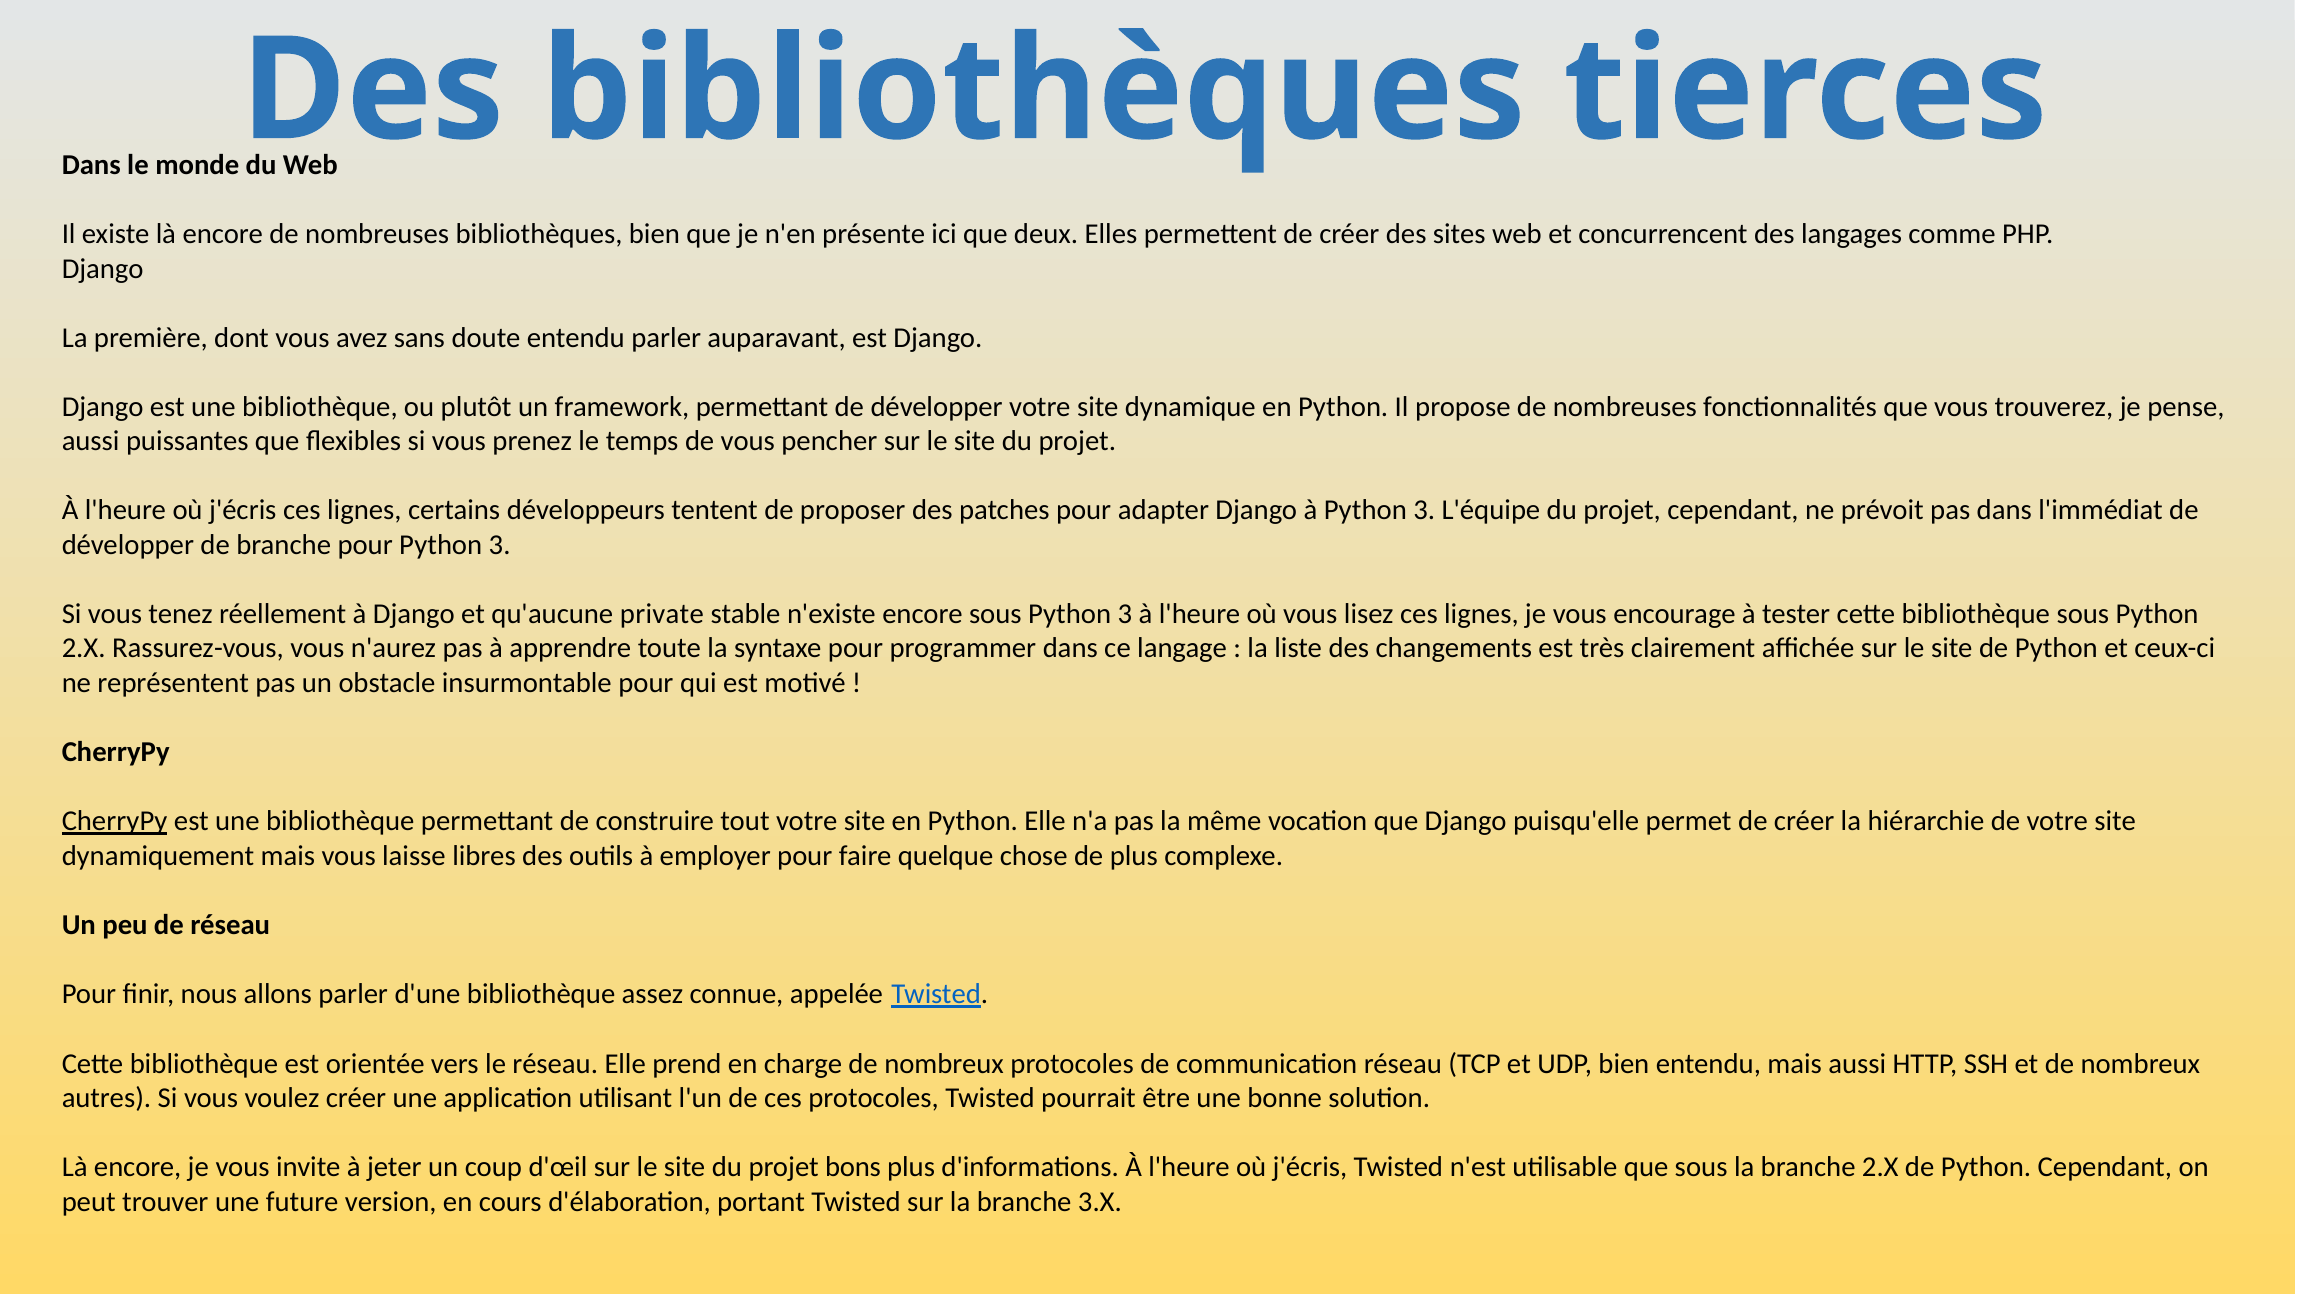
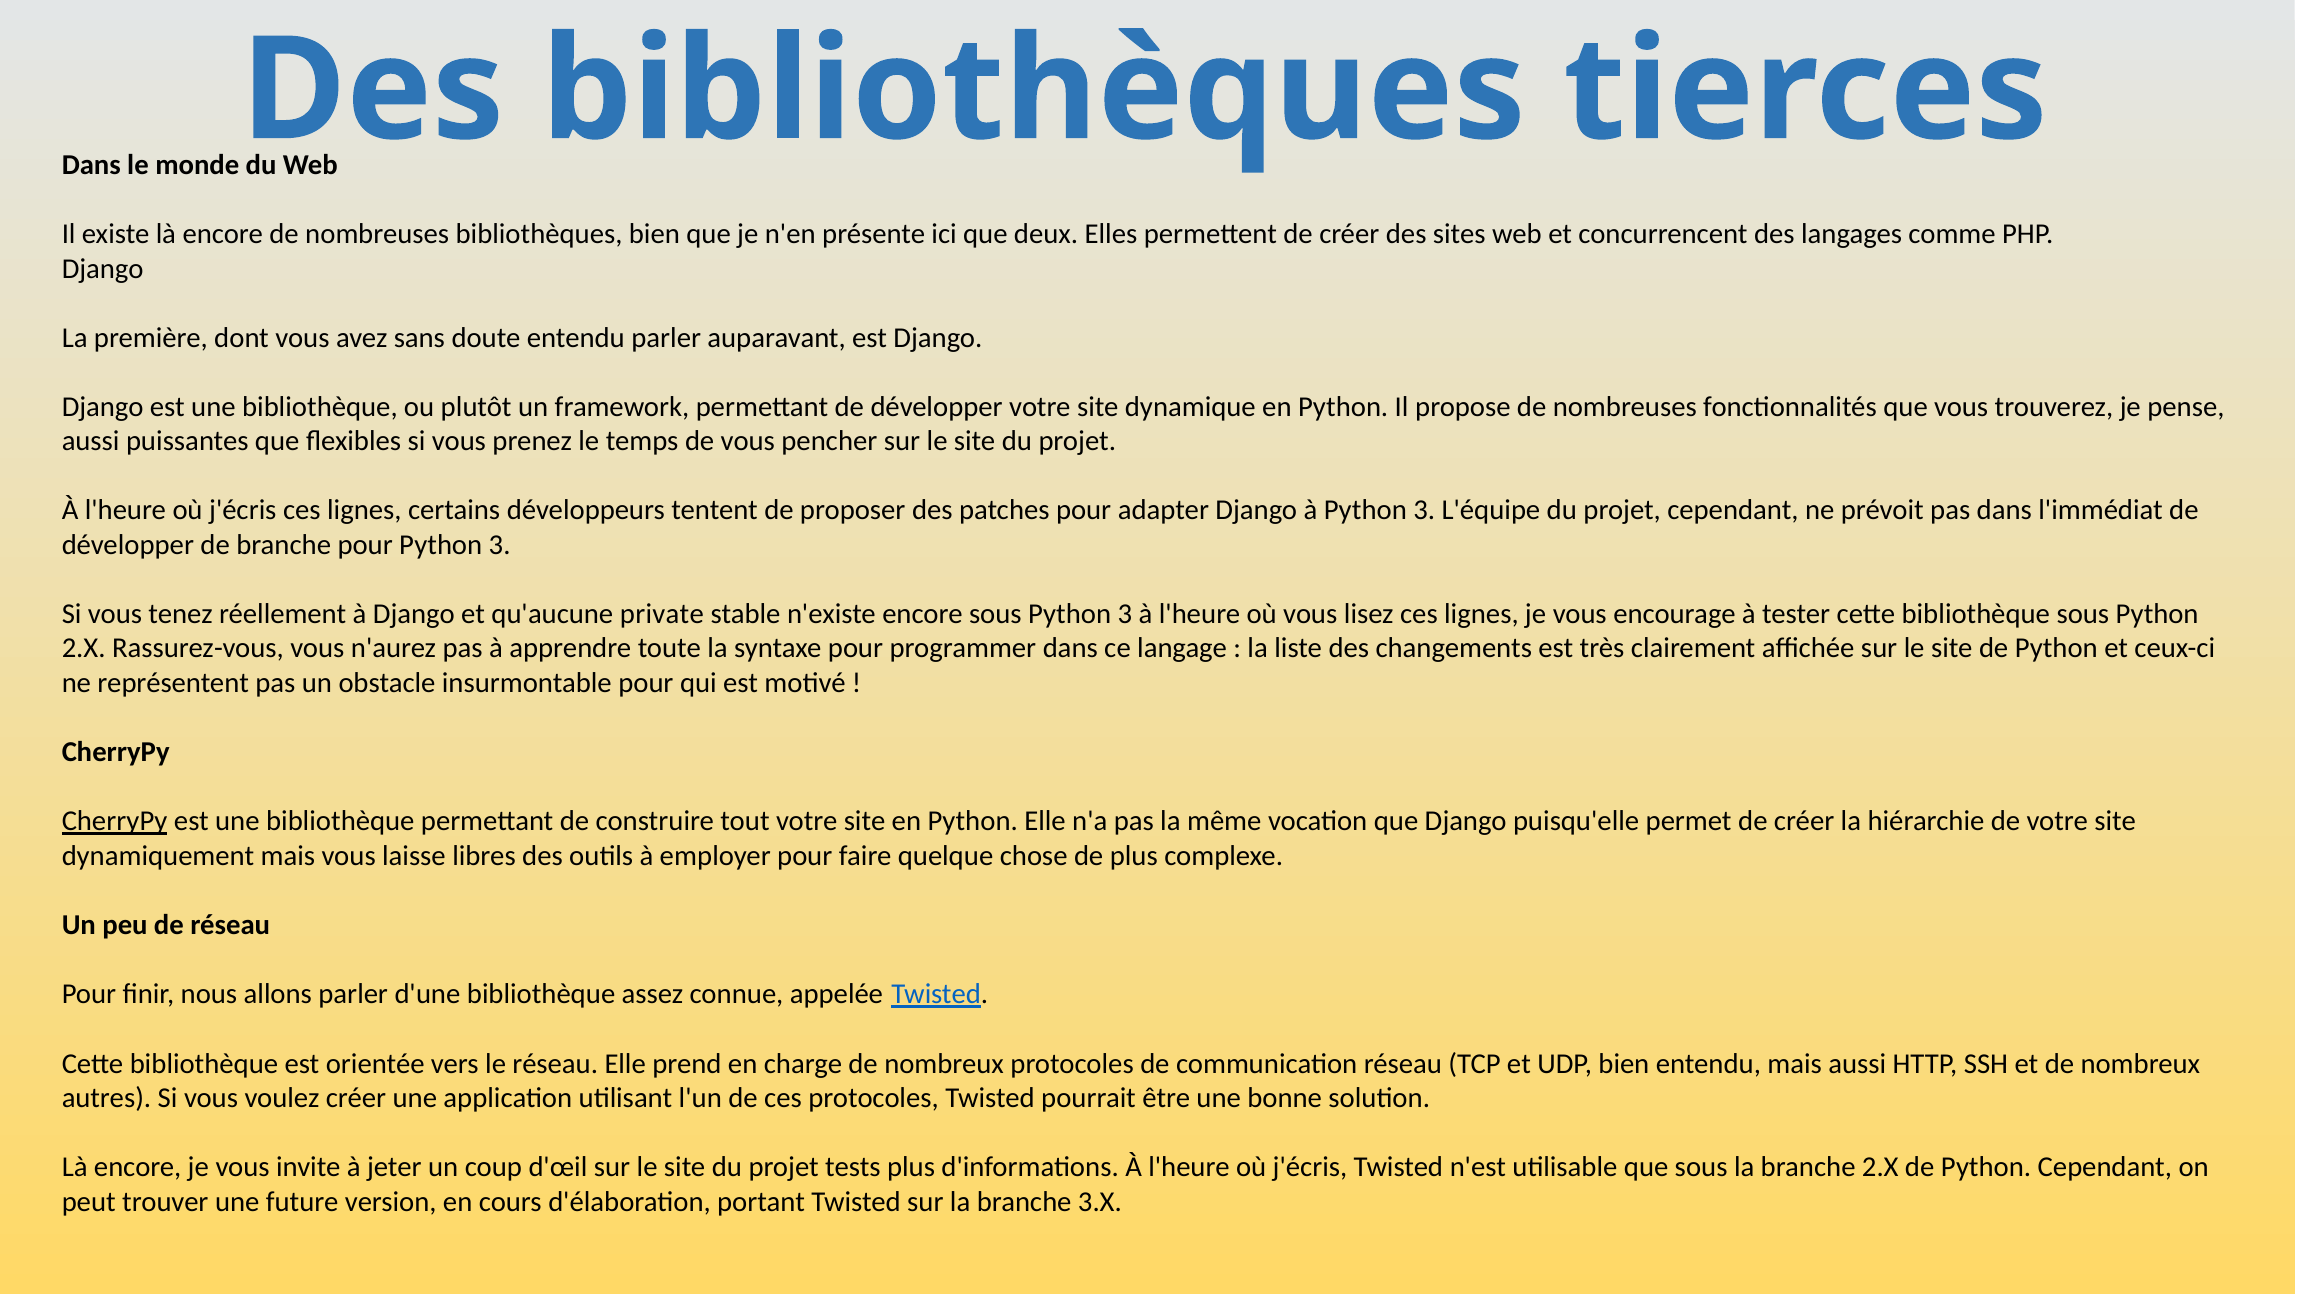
bons: bons -> tests
